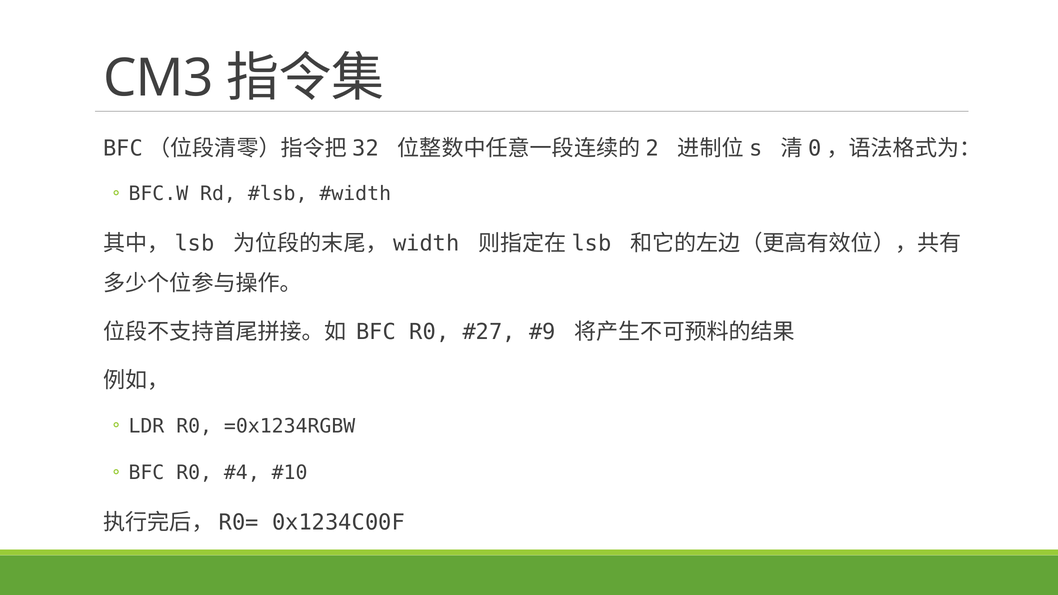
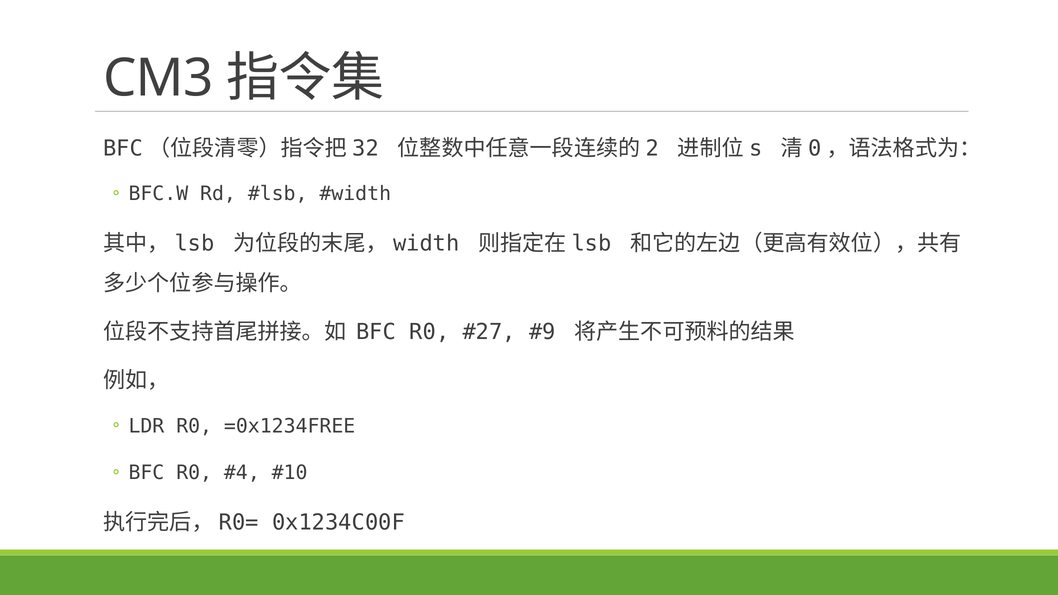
=0x1234RGBW: =0x1234RGBW -> =0x1234FREE
